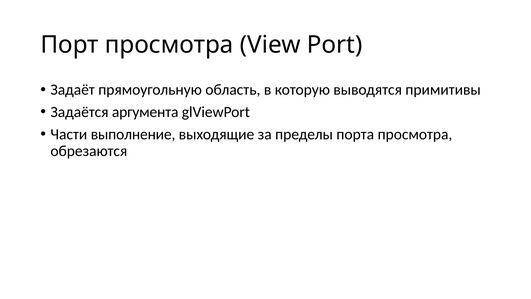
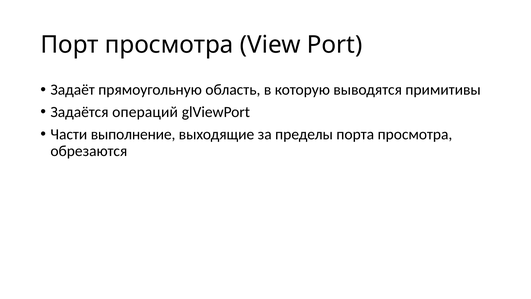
аргумента: аргумента -> операций
